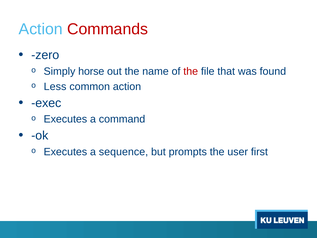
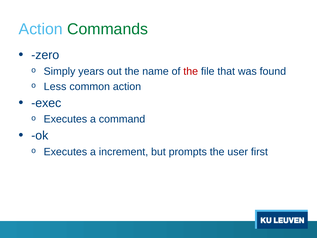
Commands colour: red -> green
horse: horse -> years
sequence: sequence -> increment
